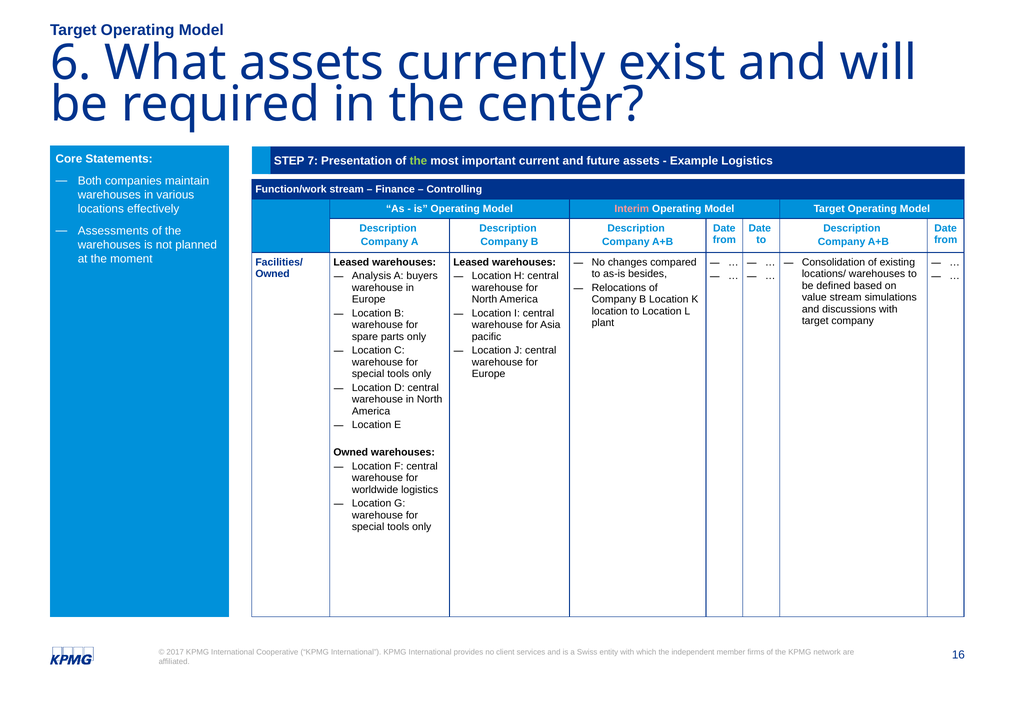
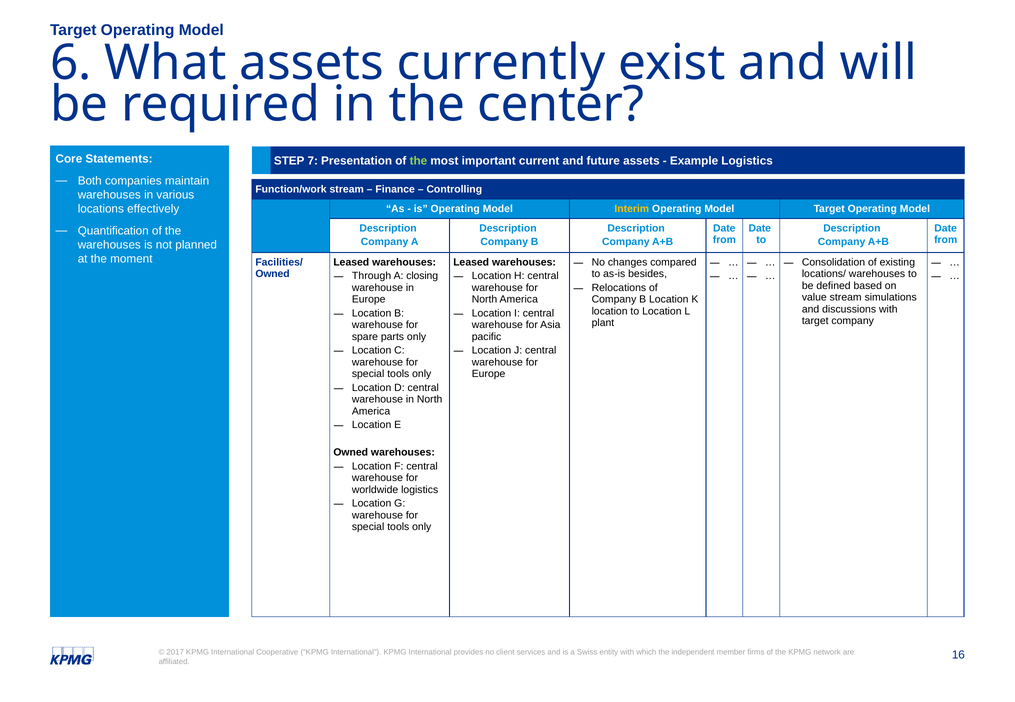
Interim colour: pink -> yellow
Assessments: Assessments -> Quantification
Analysis: Analysis -> Through
buyers: buyers -> closing
